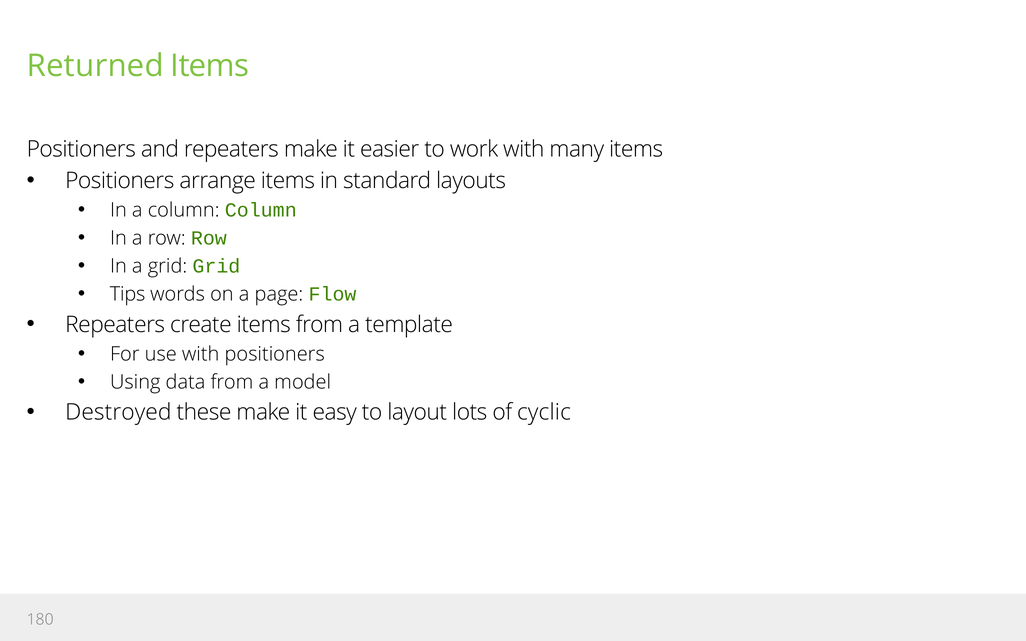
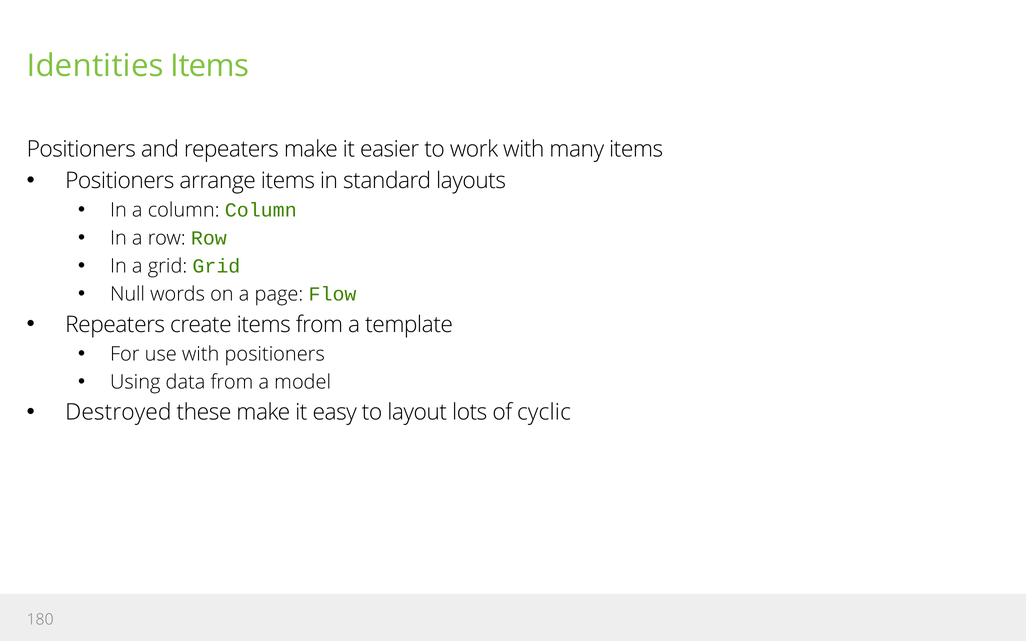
Returned: Returned -> Identities
Tips: Tips -> Null
